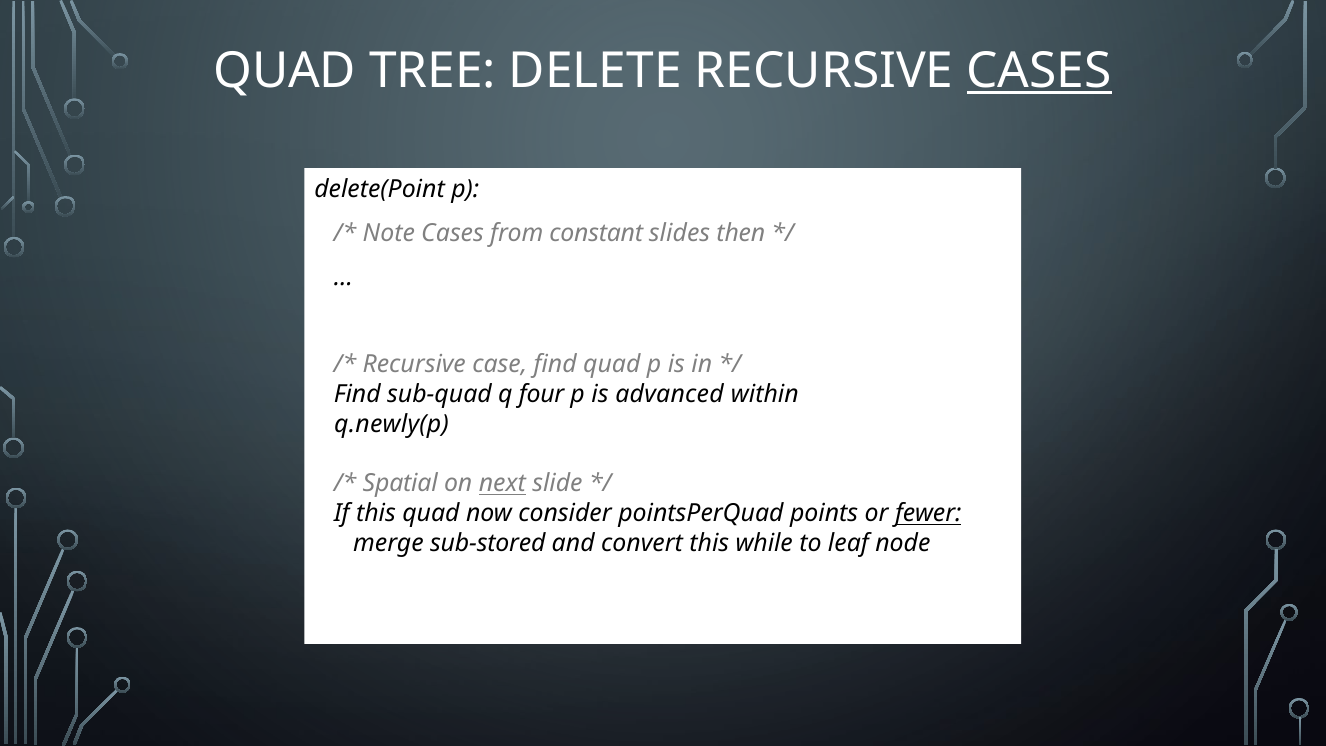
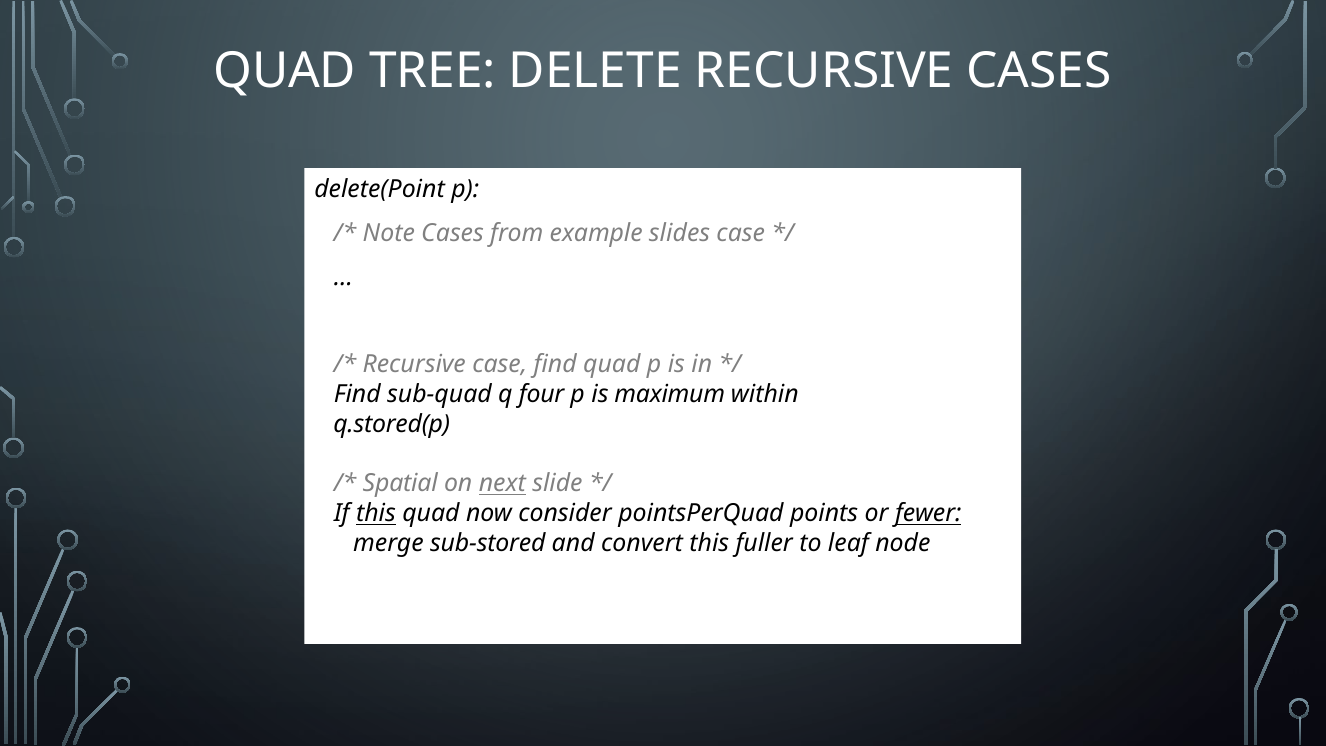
CASES at (1039, 71) underline: present -> none
constant: constant -> example
slides then: then -> case
advanced: advanced -> maximum
q.newly(p: q.newly(p -> q.stored(p
this at (376, 513) underline: none -> present
while: while -> fuller
